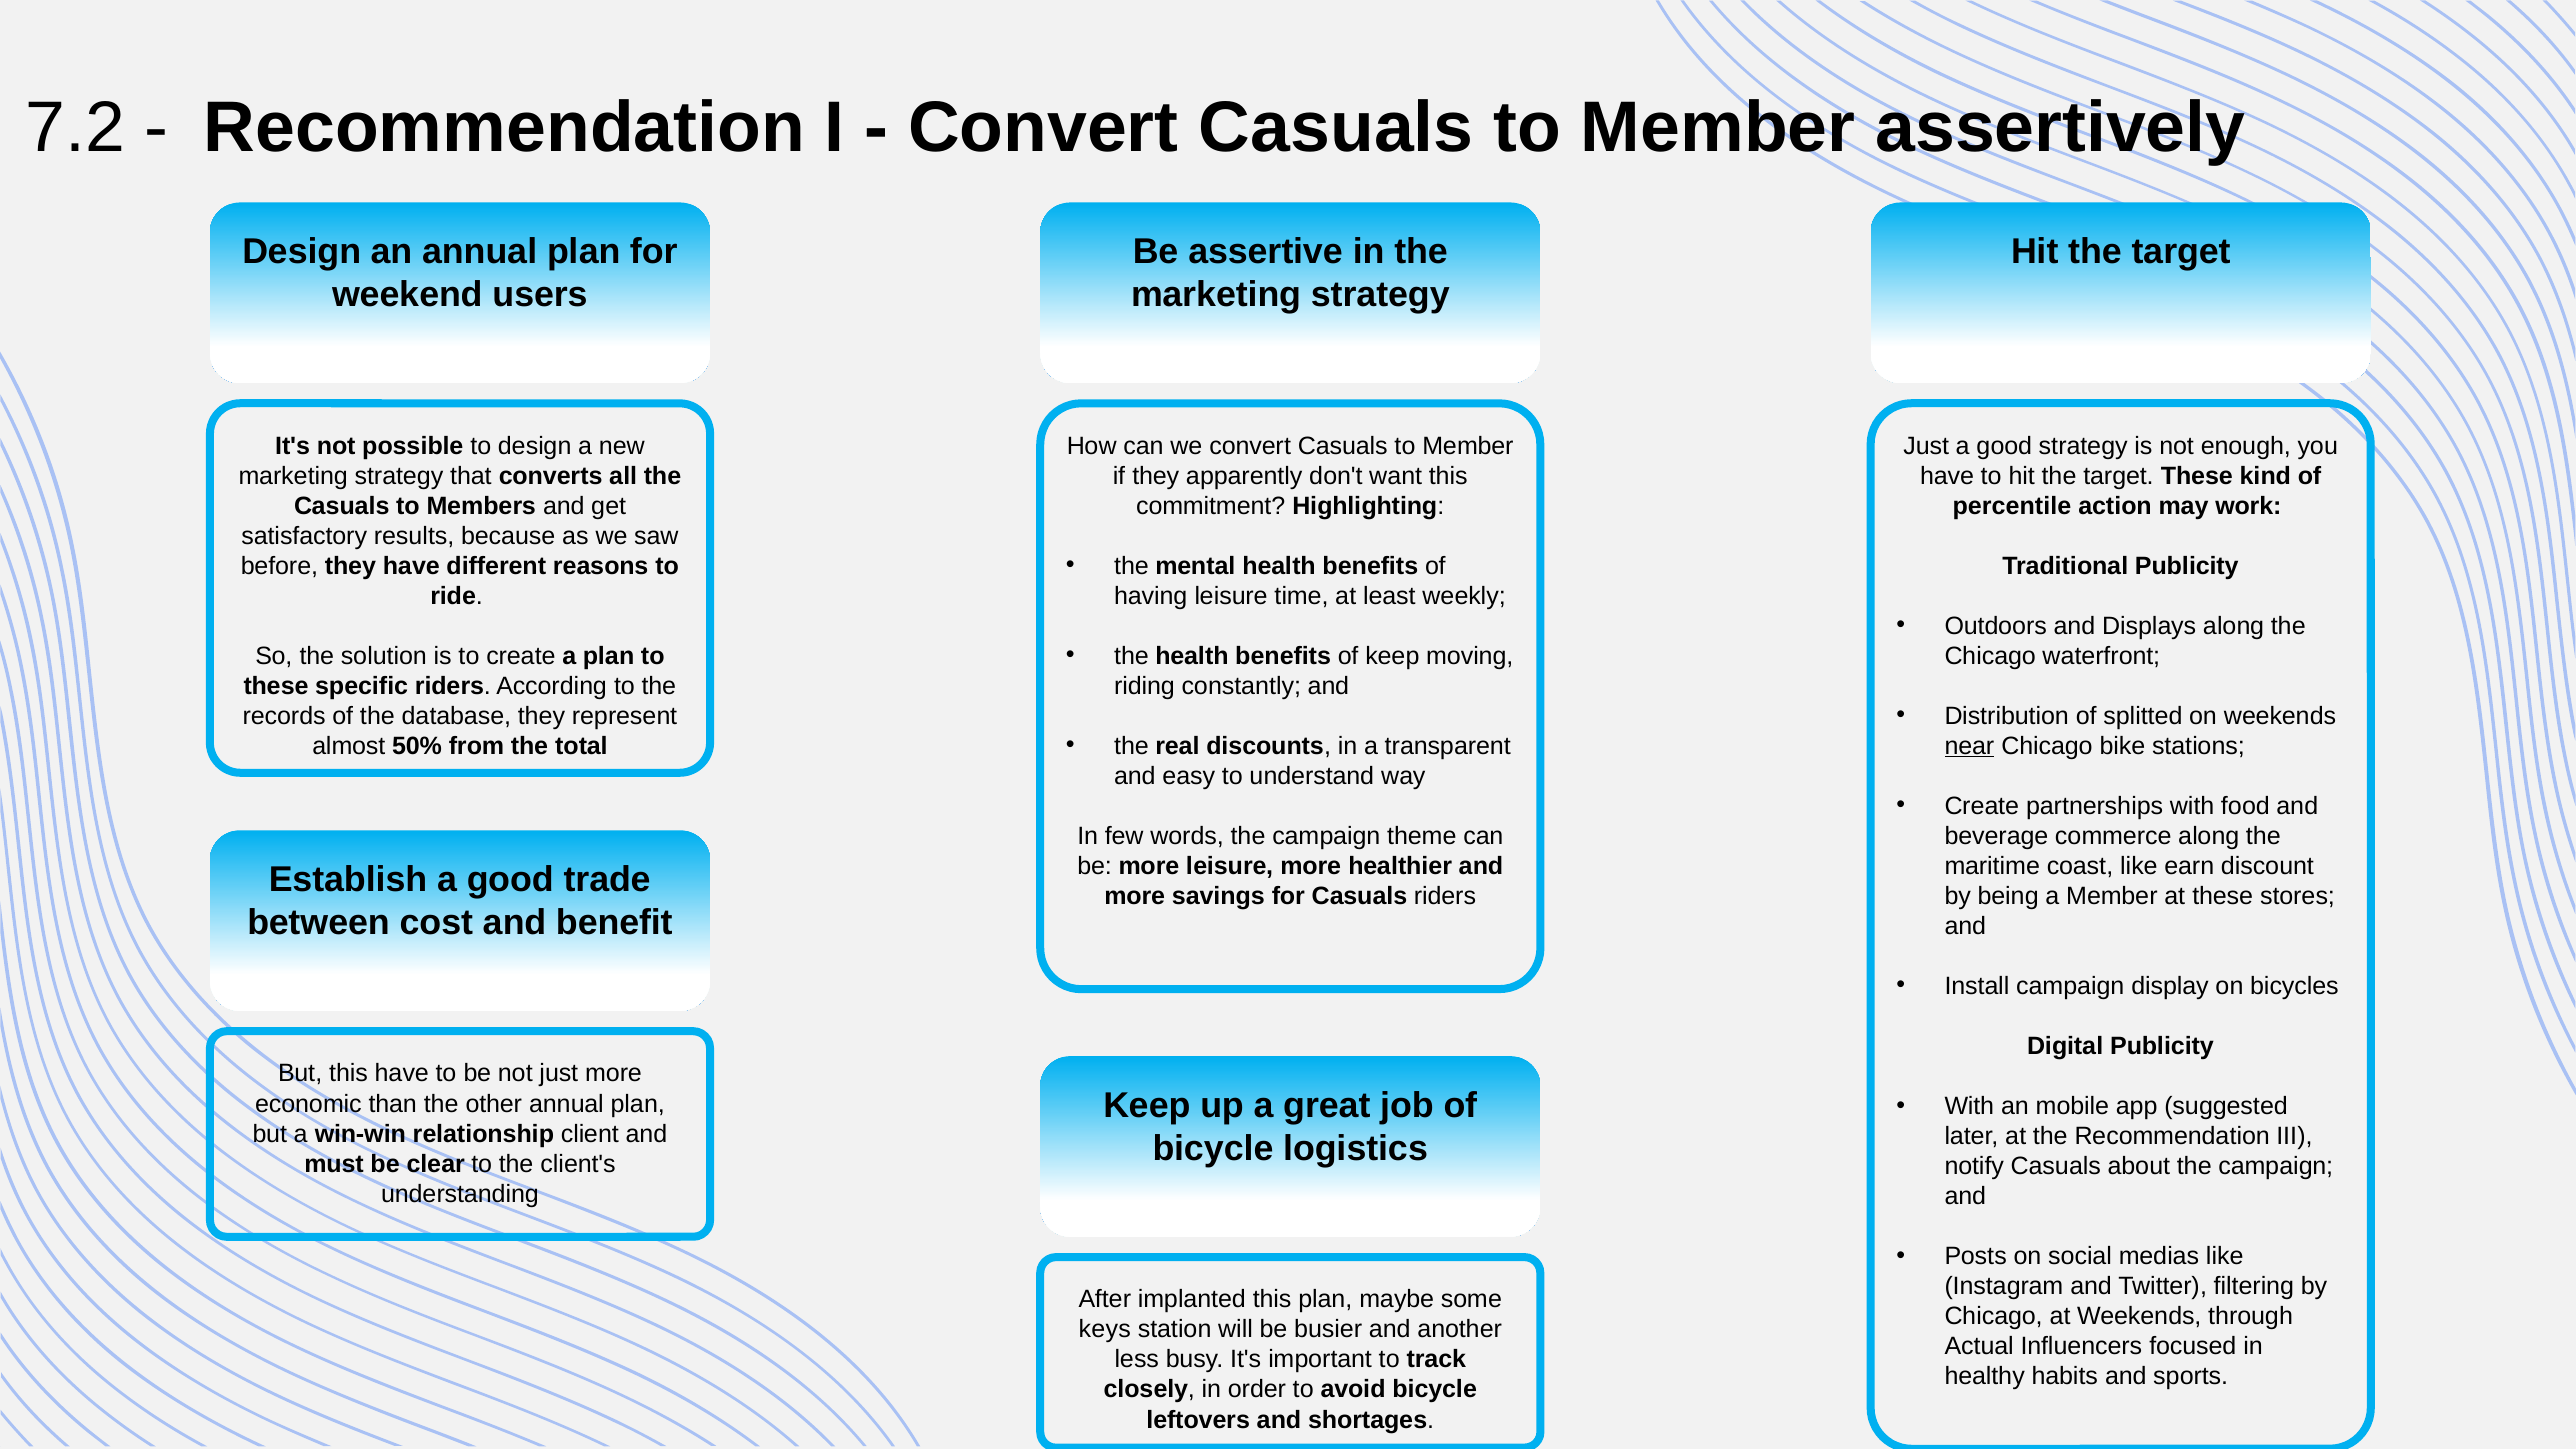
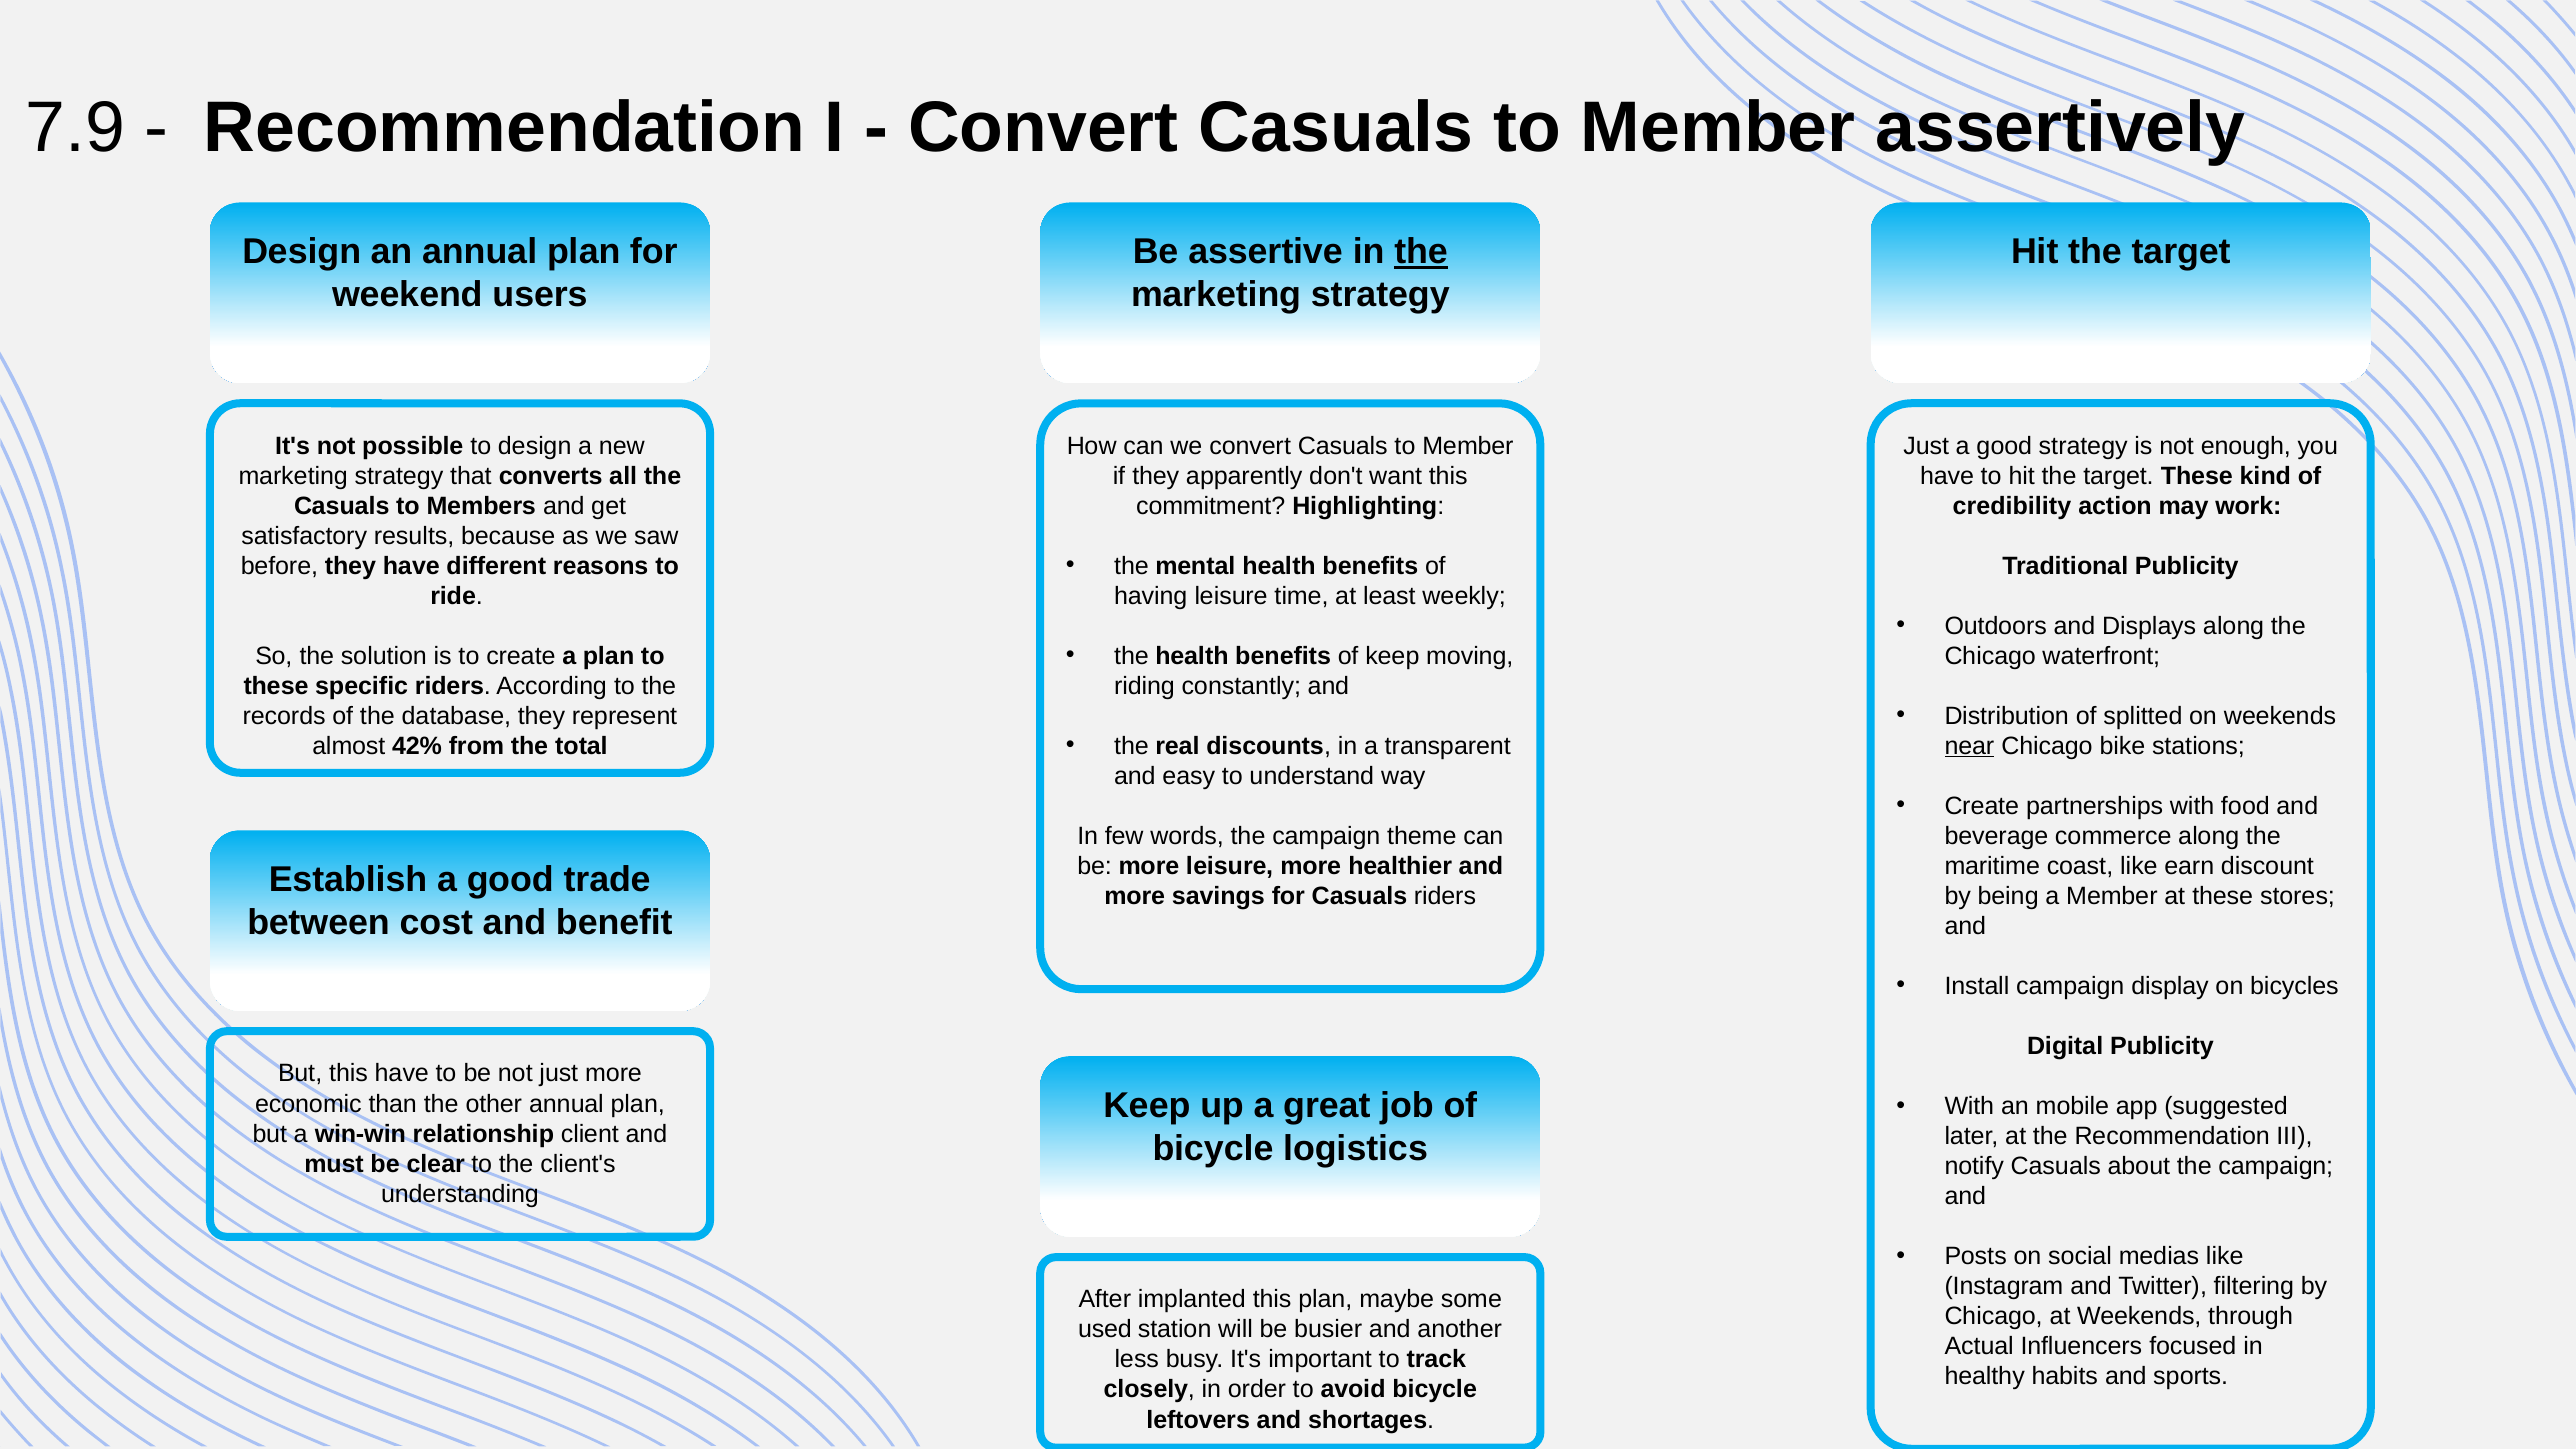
7.2: 7.2 -> 7.9
the at (1421, 252) underline: none -> present
percentile: percentile -> credibility
50%: 50% -> 42%
keys: keys -> used
